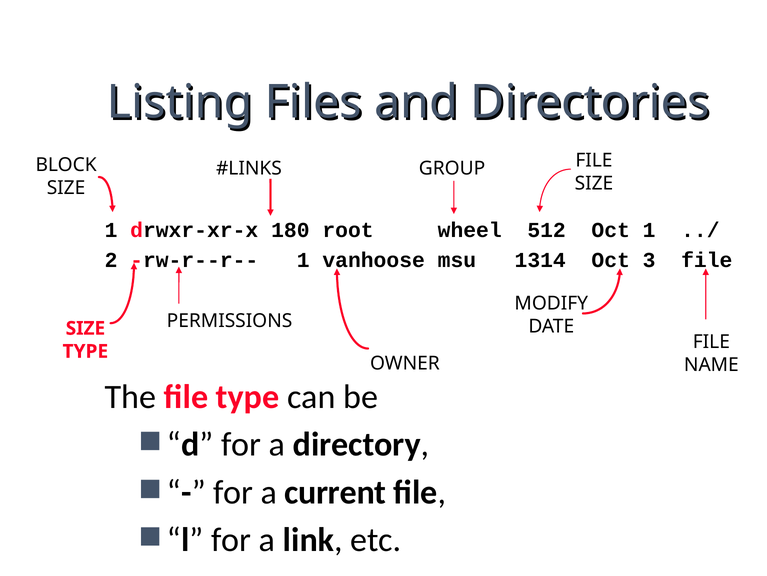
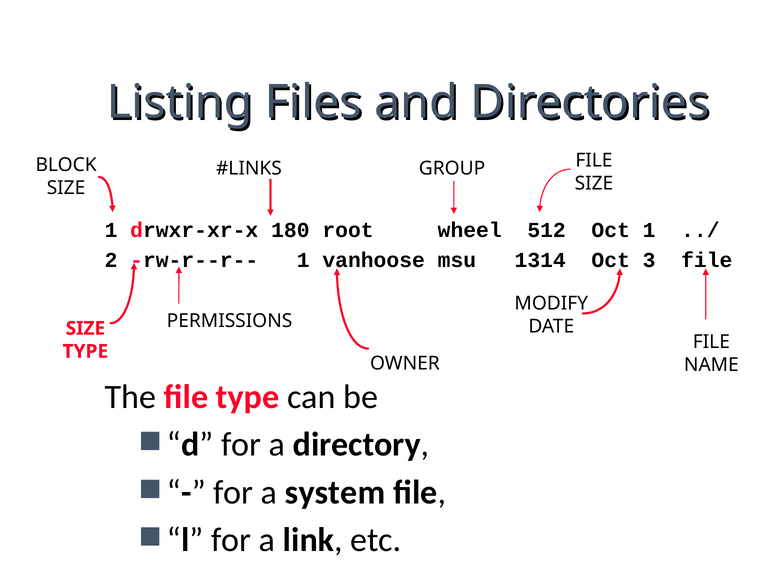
current: current -> system
